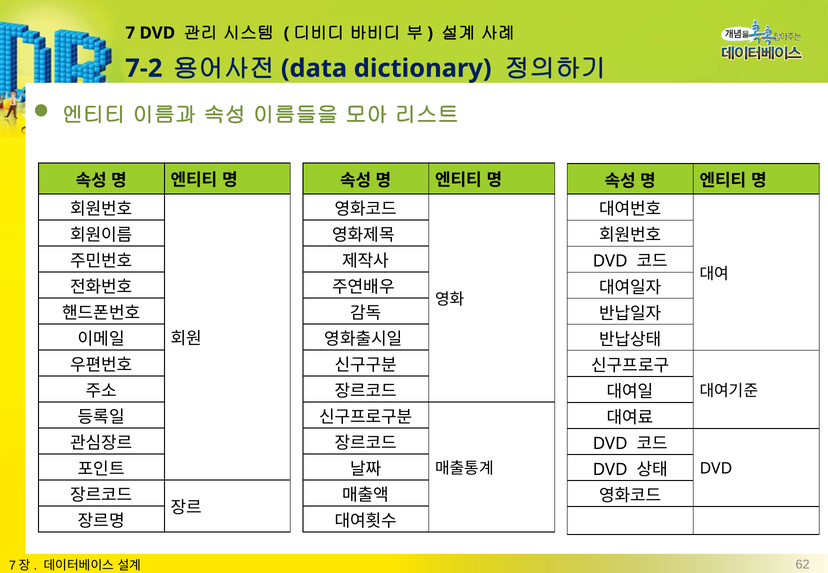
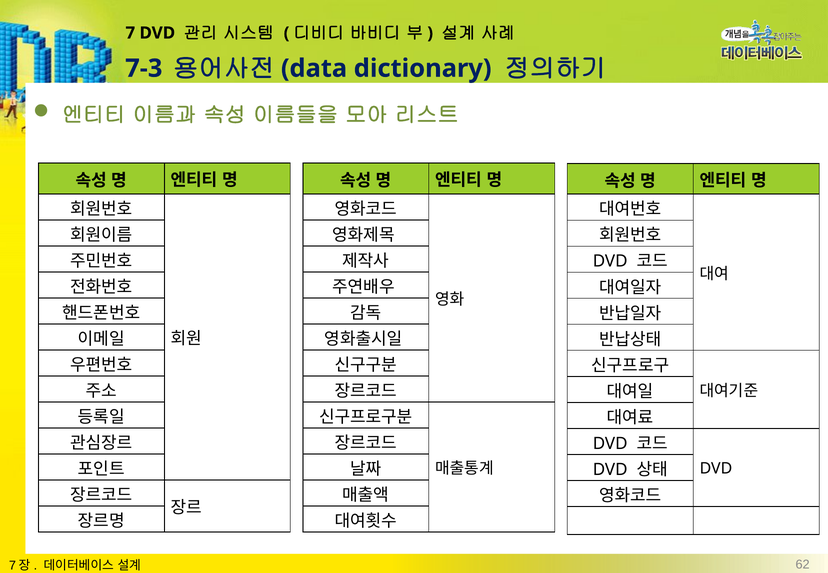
7-2: 7-2 -> 7-3
